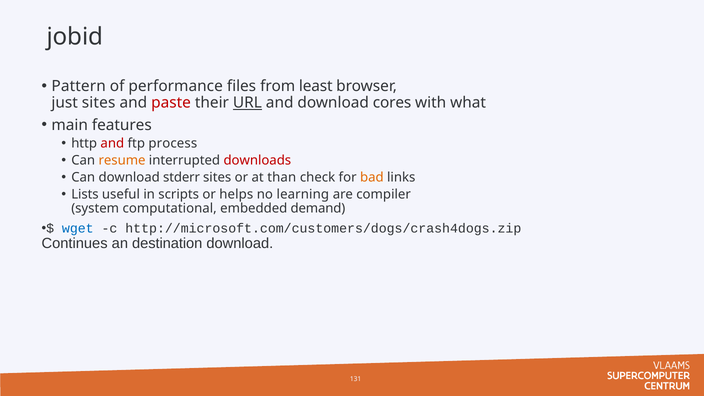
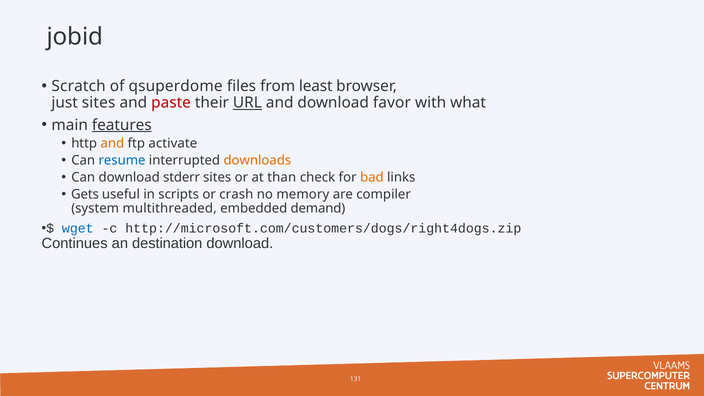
Pattern: Pattern -> Scratch
performance: performance -> qsuperdome
cores: cores -> favor
features underline: none -> present
and at (112, 143) colour: red -> orange
process: process -> activate
resume colour: orange -> blue
downloads colour: red -> orange
Lists: Lists -> Gets
helps: helps -> crash
learning: learning -> memory
computational: computational -> multithreaded
http://microsoft.com/customers/dogs/crash4dogs.zip: http://microsoft.com/customers/dogs/crash4dogs.zip -> http://microsoft.com/customers/dogs/right4dogs.zip
